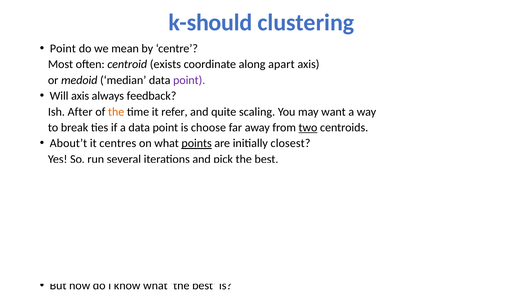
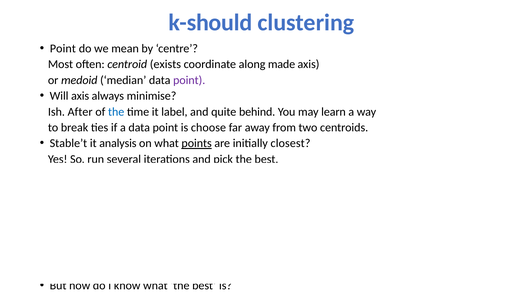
apart: apart -> made
always feedback: feedback -> minimise
the at (116, 112) colour: orange -> blue
refer: refer -> label
scaling: scaling -> behind
may want: want -> learn
two underline: present -> none
About’t: About’t -> Stable’t
centres: centres -> analysis
